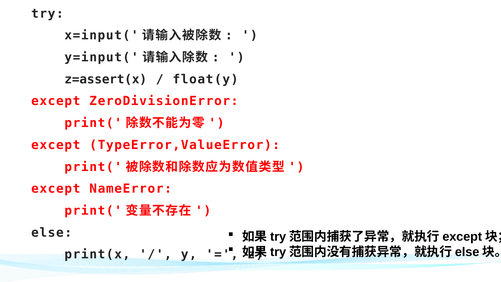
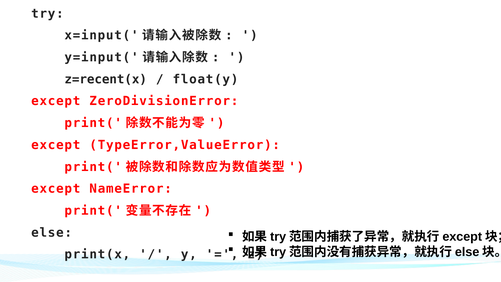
z=assert(x: z=assert(x -> z=recent(x
